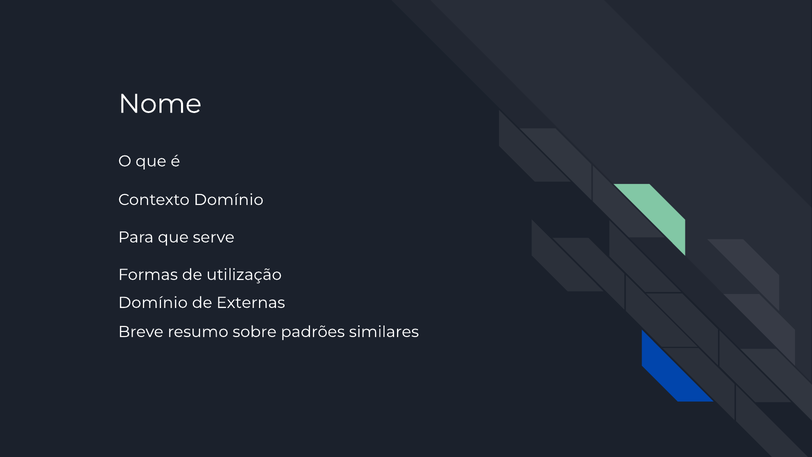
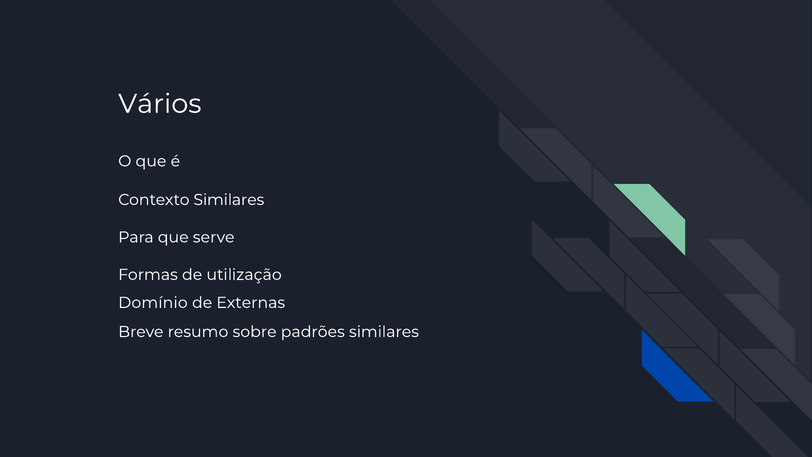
Nome: Nome -> Vários
Contexto Domínio: Domínio -> Similares
